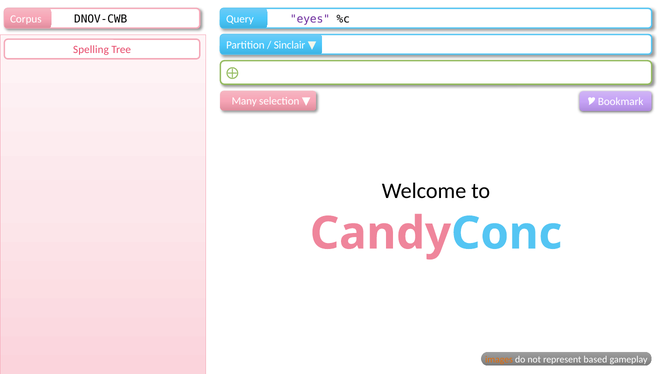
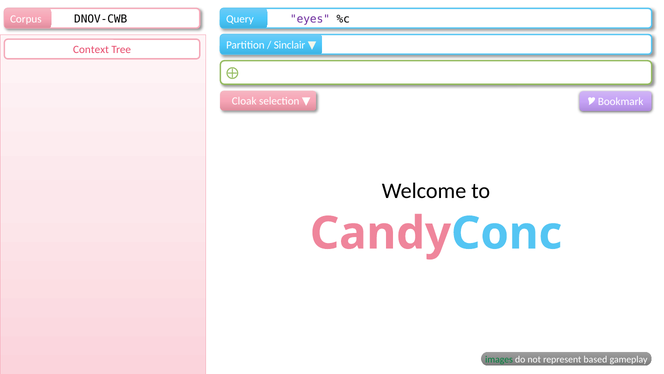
Spelling: Spelling -> Context
Many: Many -> Cloak
images colour: orange -> green
